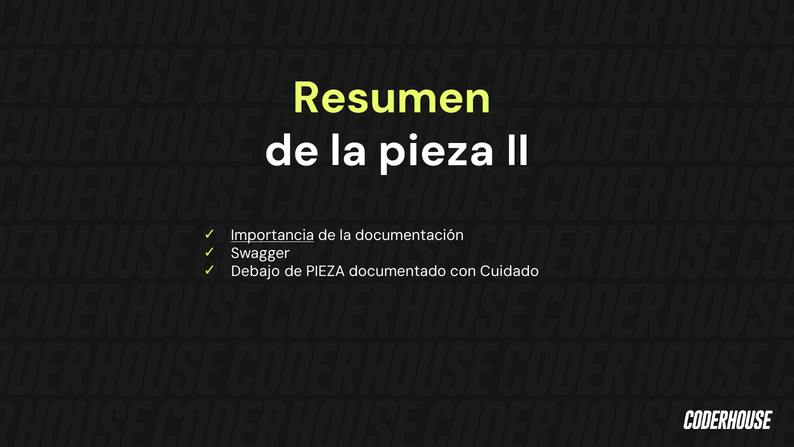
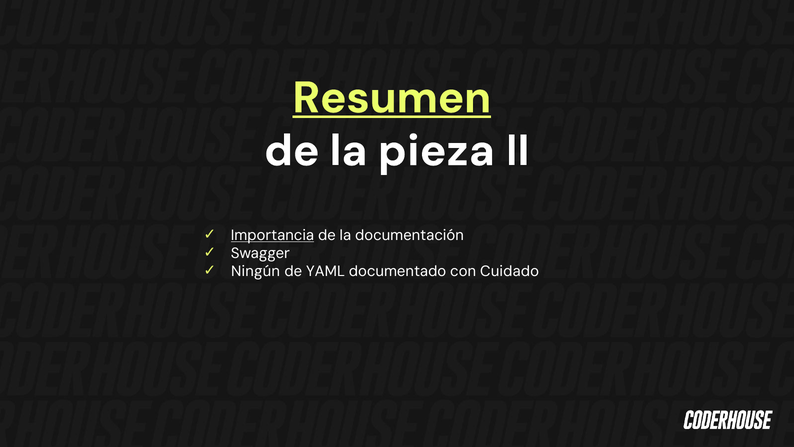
Resumen underline: none -> present
Debajo: Debajo -> Ningún
de PIEZA: PIEZA -> YAML
